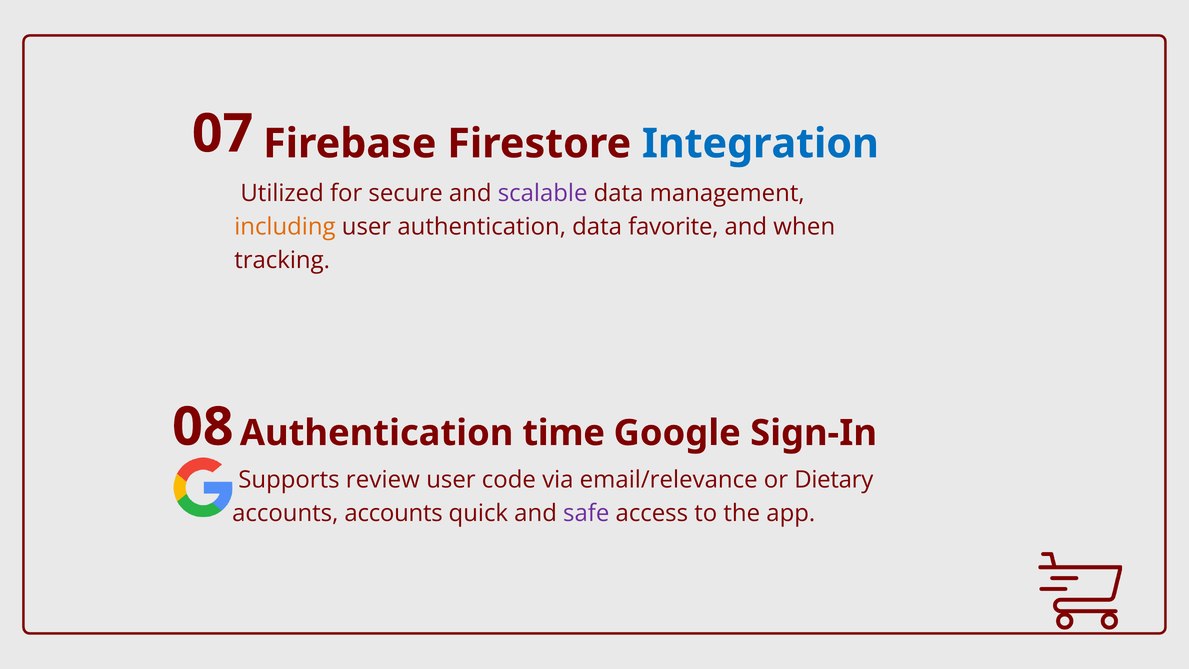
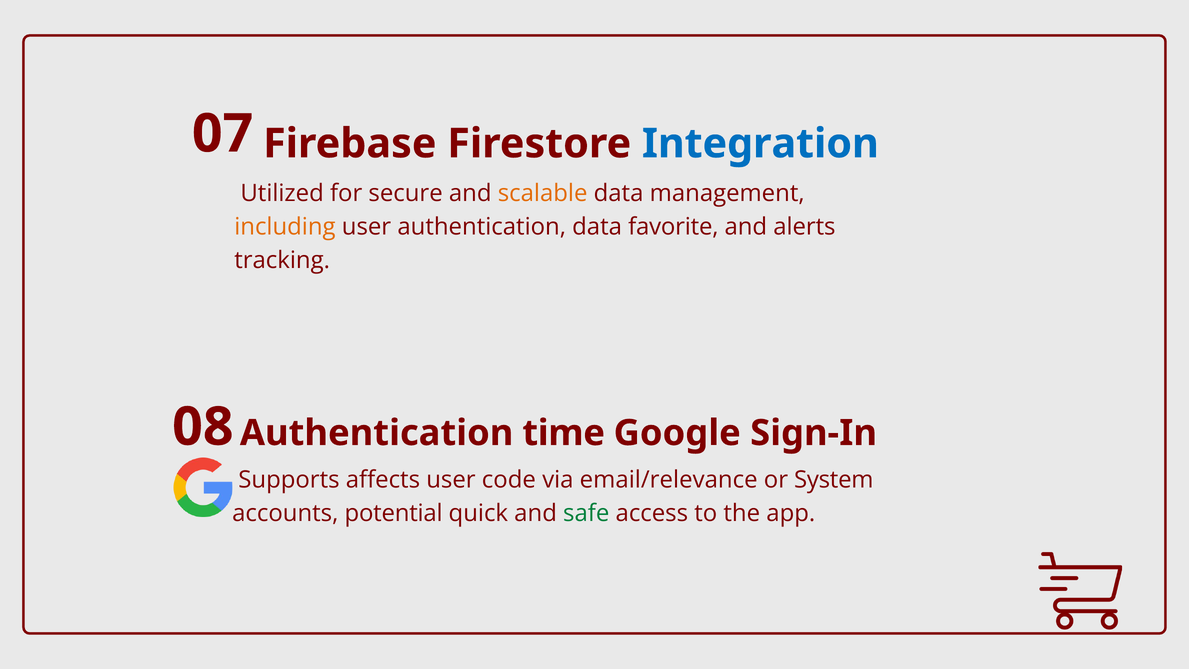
scalable colour: purple -> orange
when: when -> alerts
review: review -> affects
Dietary: Dietary -> System
accounts accounts: accounts -> potential
safe colour: purple -> green
